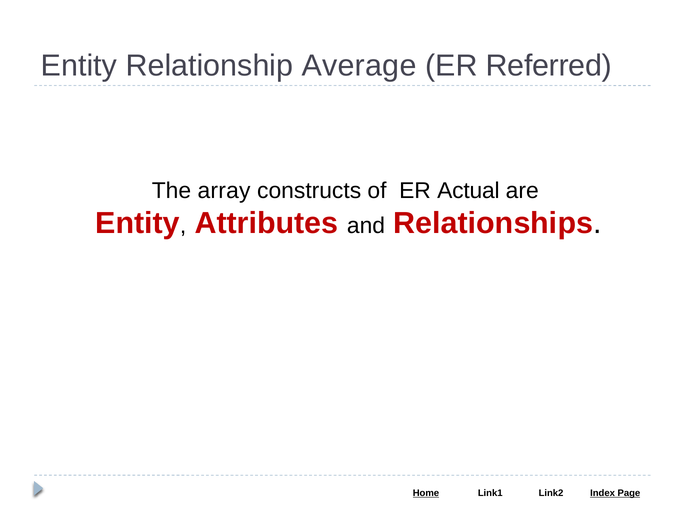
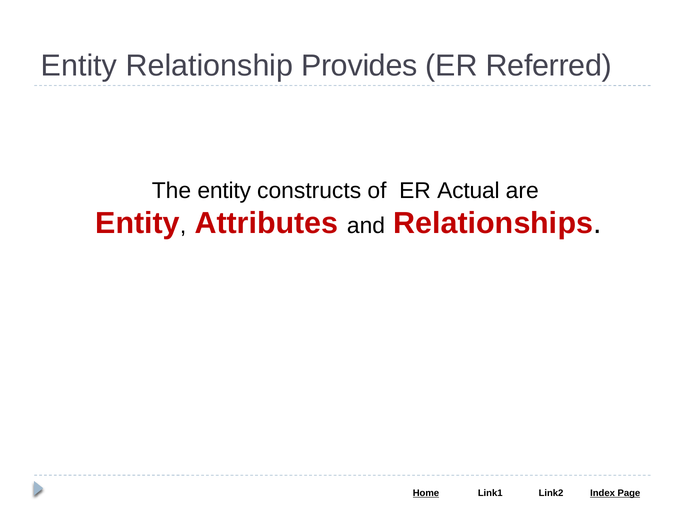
Average: Average -> Provides
The array: array -> entity
